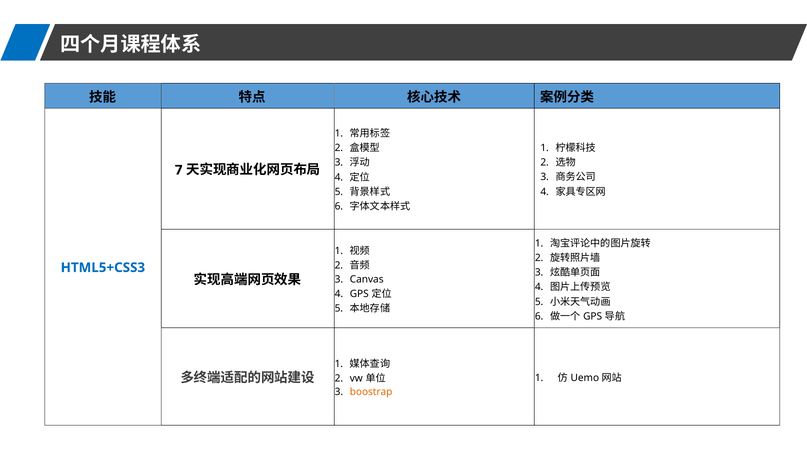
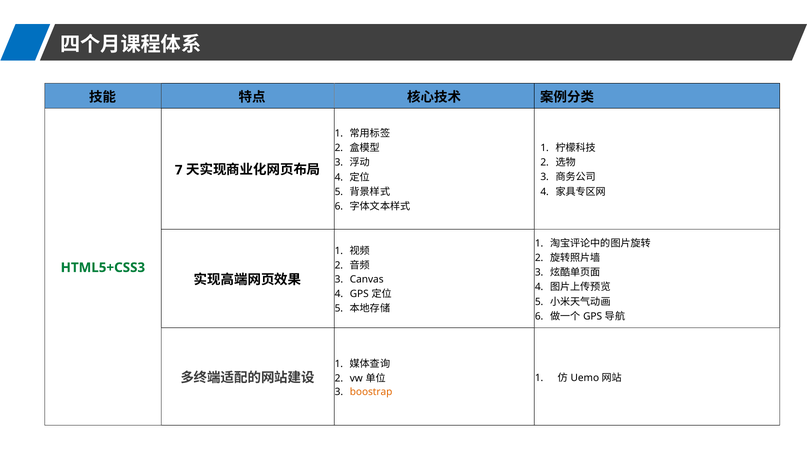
HTML5+CSS3 colour: blue -> green
